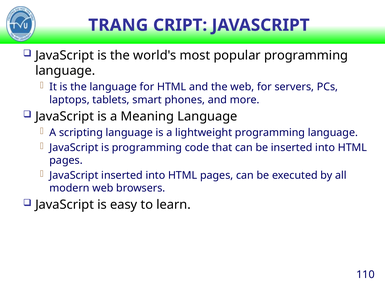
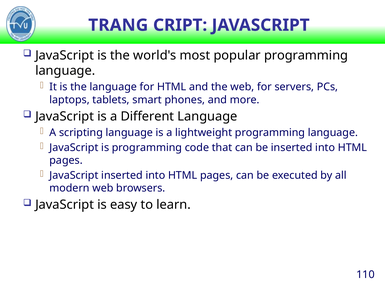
Meaning: Meaning -> Different
